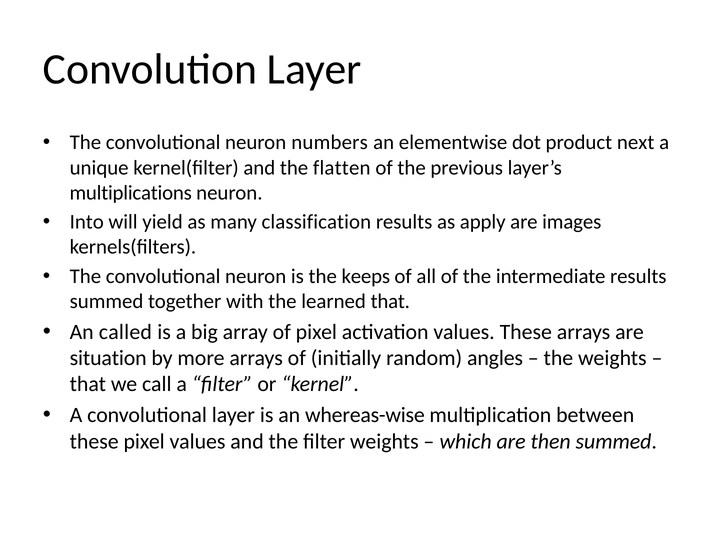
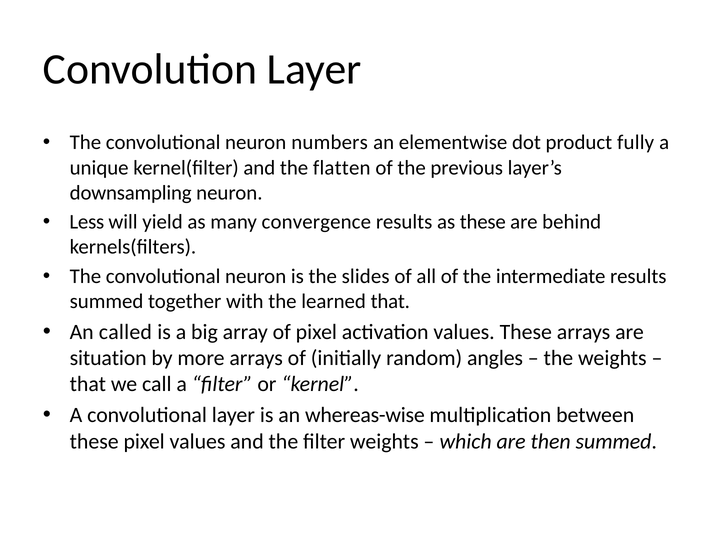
next: next -> fully
multiplications: multiplications -> downsampling
Into: Into -> Less
classification: classification -> convergence
as apply: apply -> these
images: images -> behind
keeps: keeps -> slides
